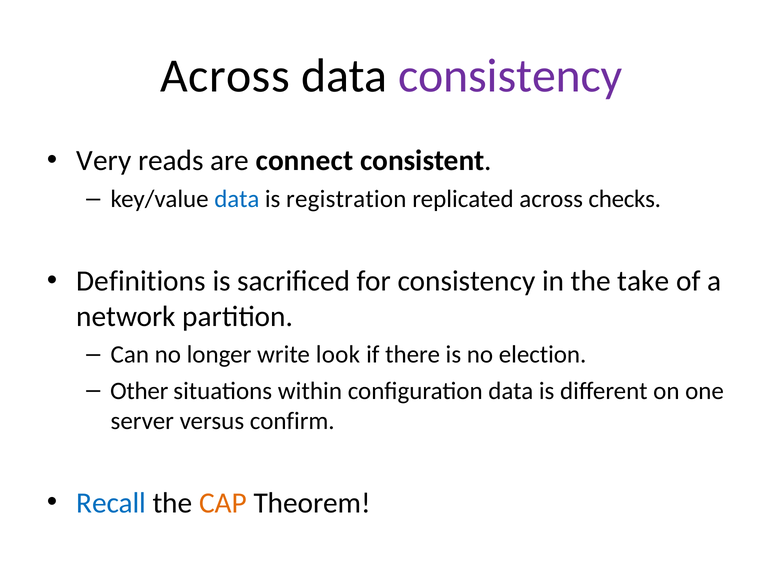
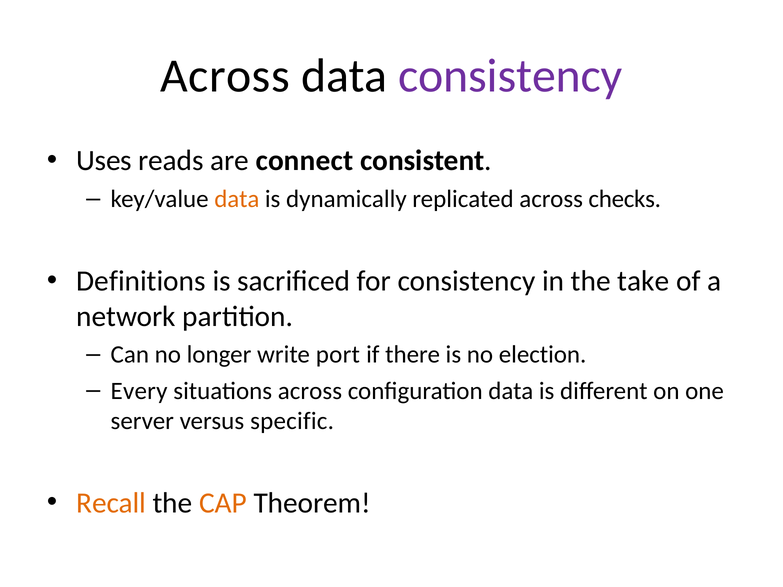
Very: Very -> Uses
data at (237, 199) colour: blue -> orange
registration: registration -> dynamically
look: look -> port
Other: Other -> Every
situations within: within -> across
confirm: confirm -> specific
Recall colour: blue -> orange
